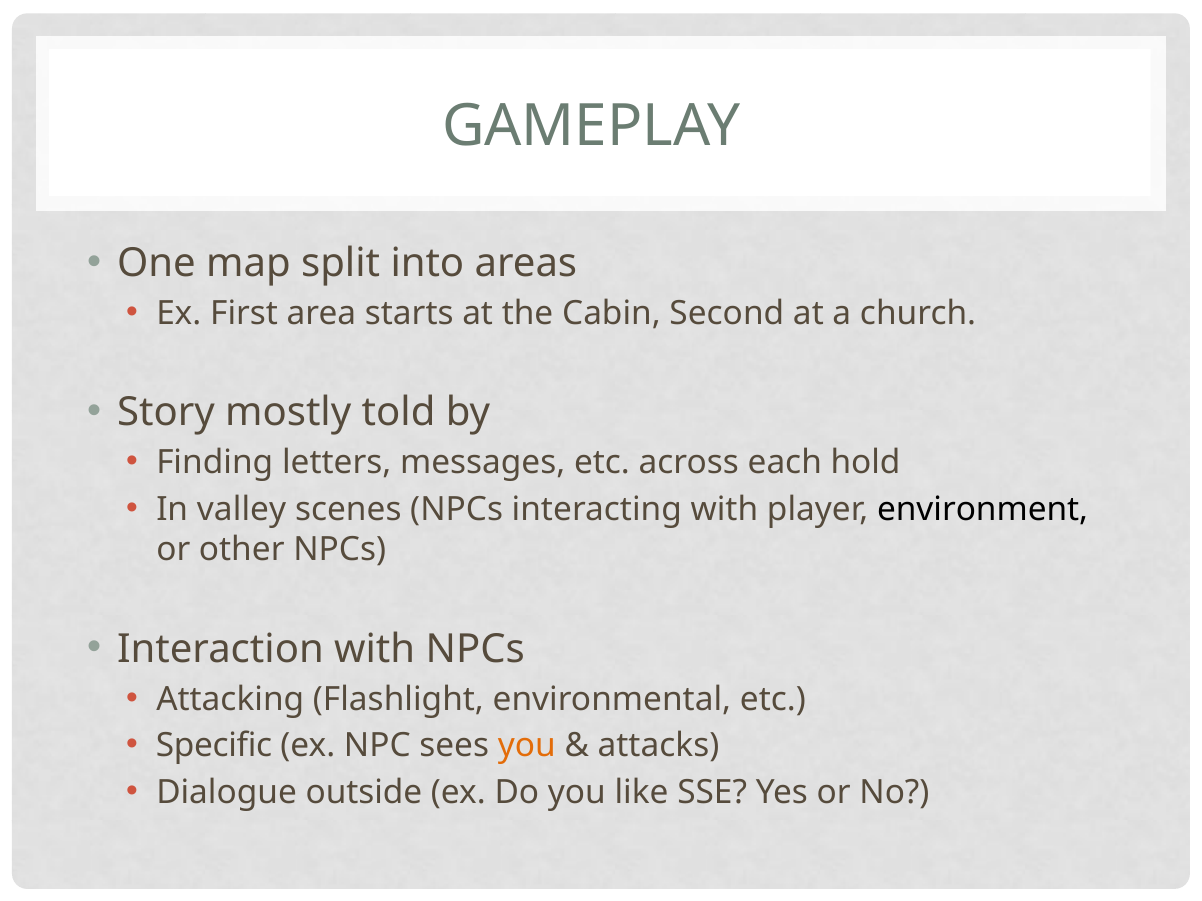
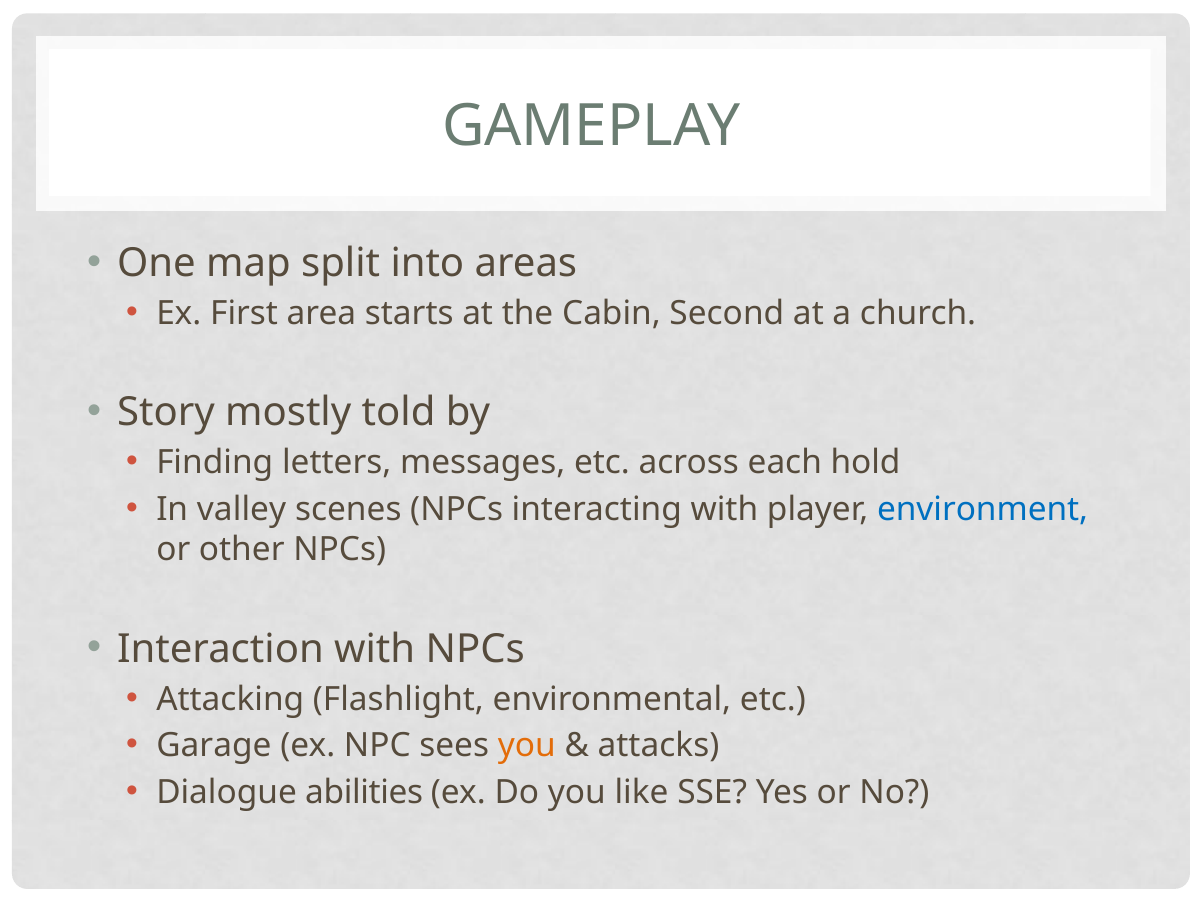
environment colour: black -> blue
Specific: Specific -> Garage
outside: outside -> abilities
